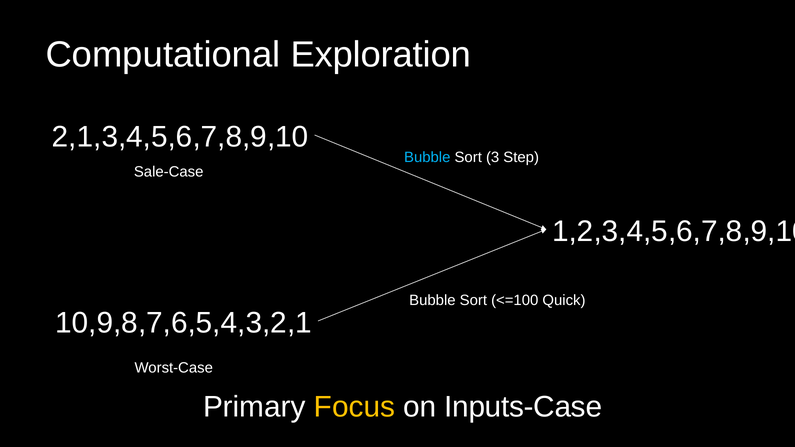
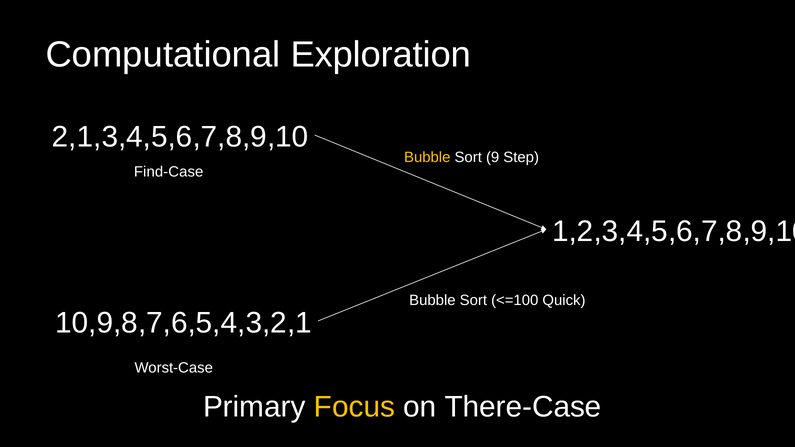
Bubble at (427, 157) colour: light blue -> yellow
3: 3 -> 9
Sale-Case: Sale-Case -> Find-Case
Inputs-Case: Inputs-Case -> There-Case
